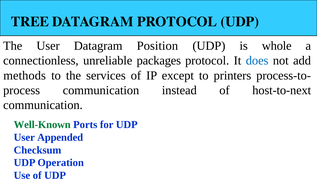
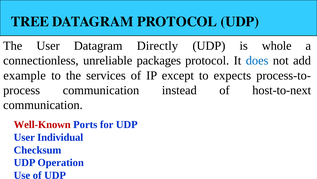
Position: Position -> Directly
methods: methods -> example
printers: printers -> expects
Well-Known colour: green -> red
Appended: Appended -> Individual
